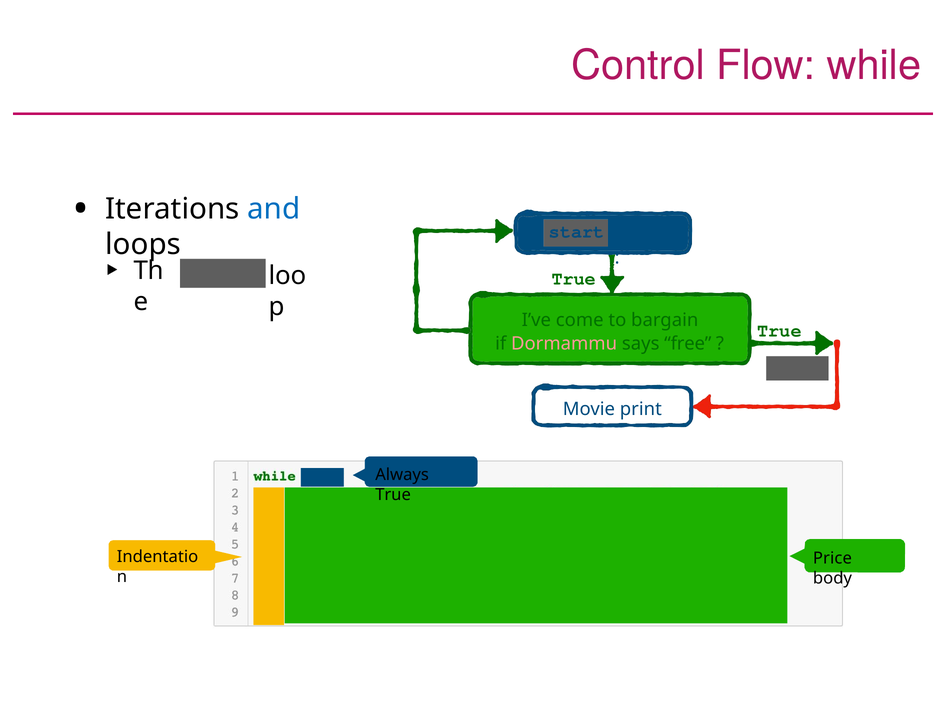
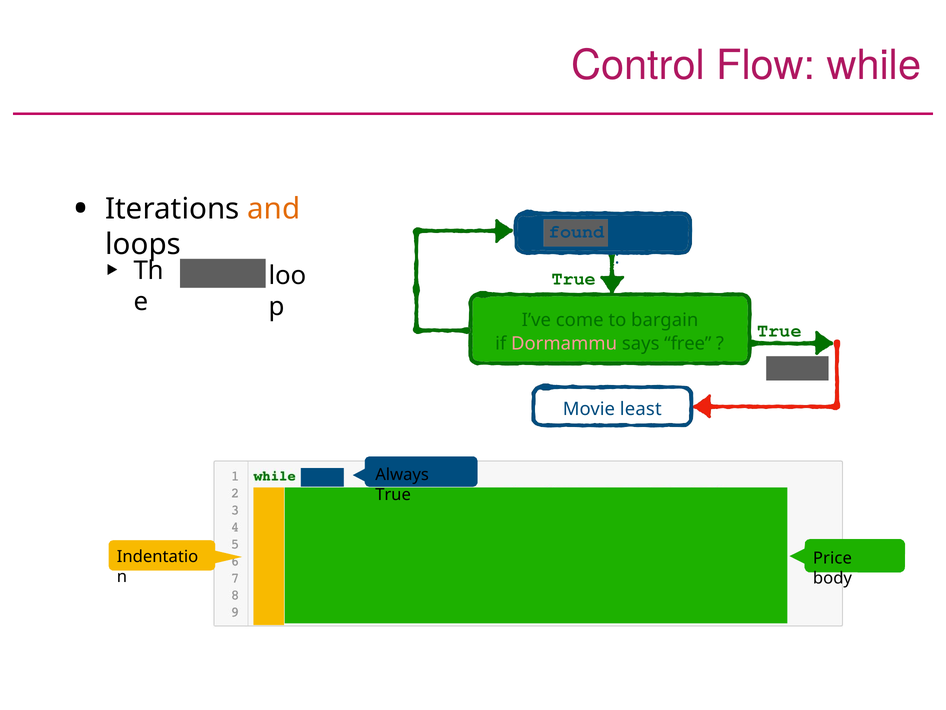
and colour: blue -> orange
start: start -> found
print: print -> least
